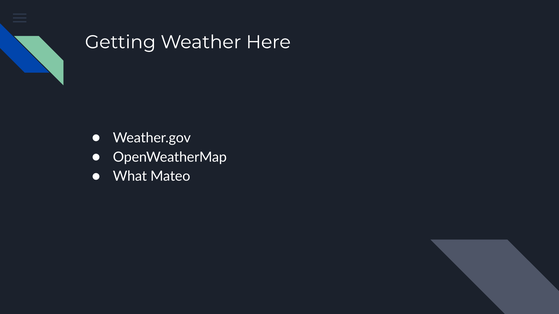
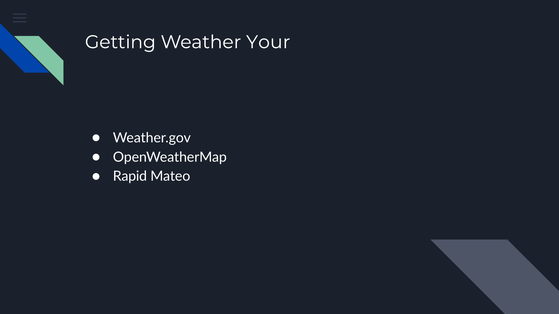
Here: Here -> Your
What: What -> Rapid
